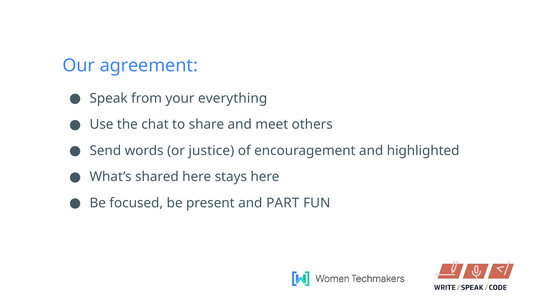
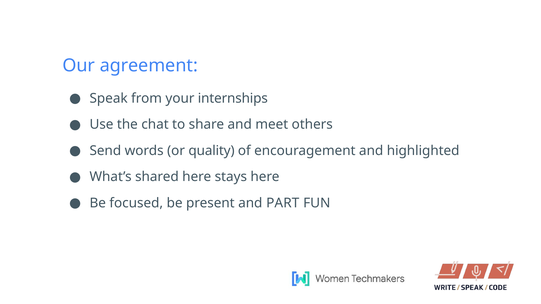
everything: everything -> internships
justice: justice -> quality
